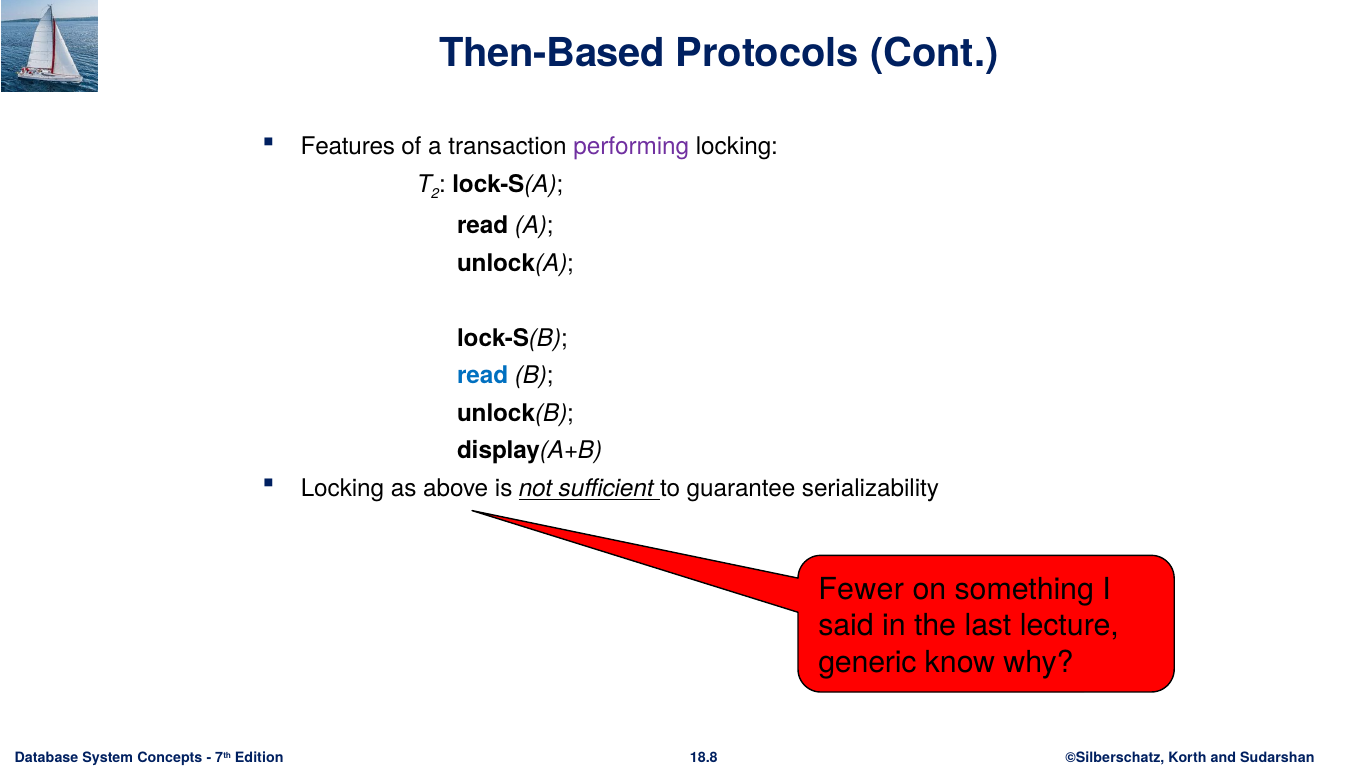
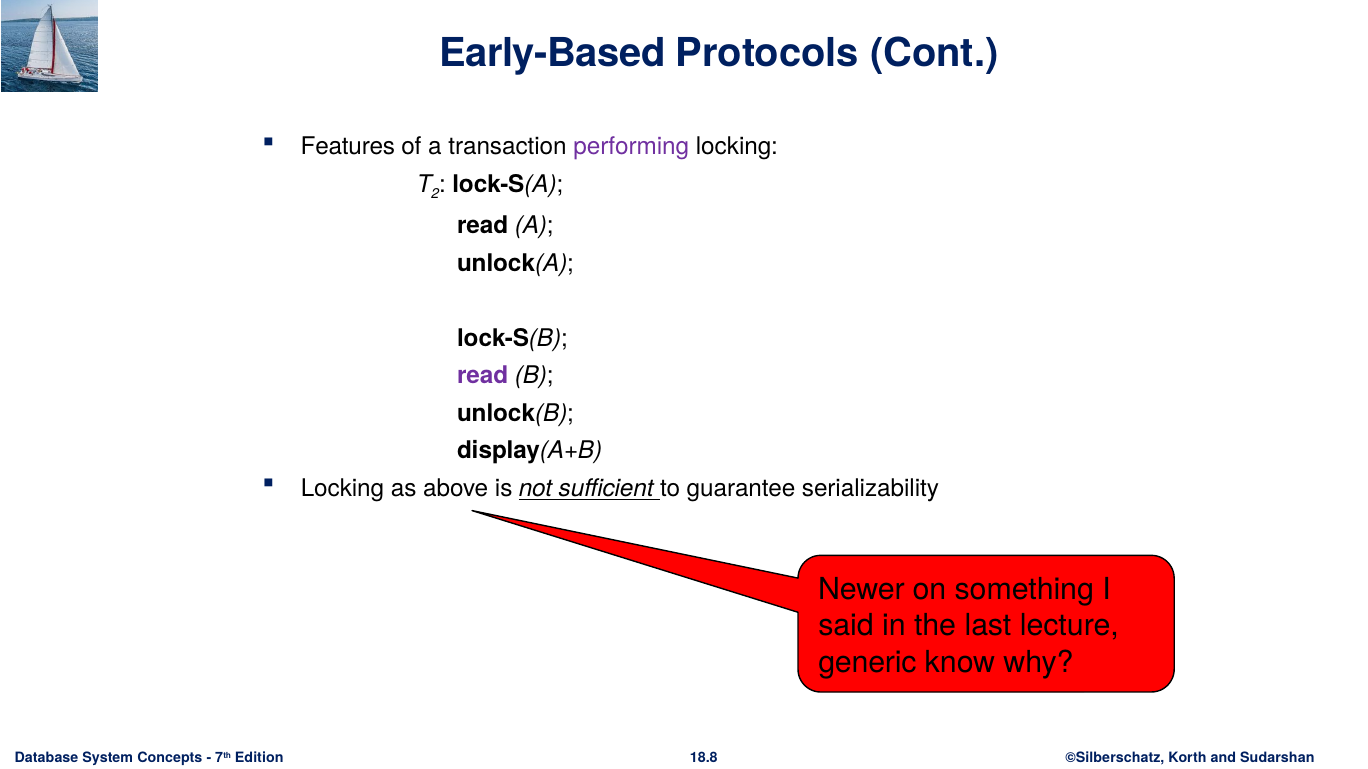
Then-Based: Then-Based -> Early-Based
read at (483, 376) colour: blue -> purple
Fewer: Fewer -> Newer
